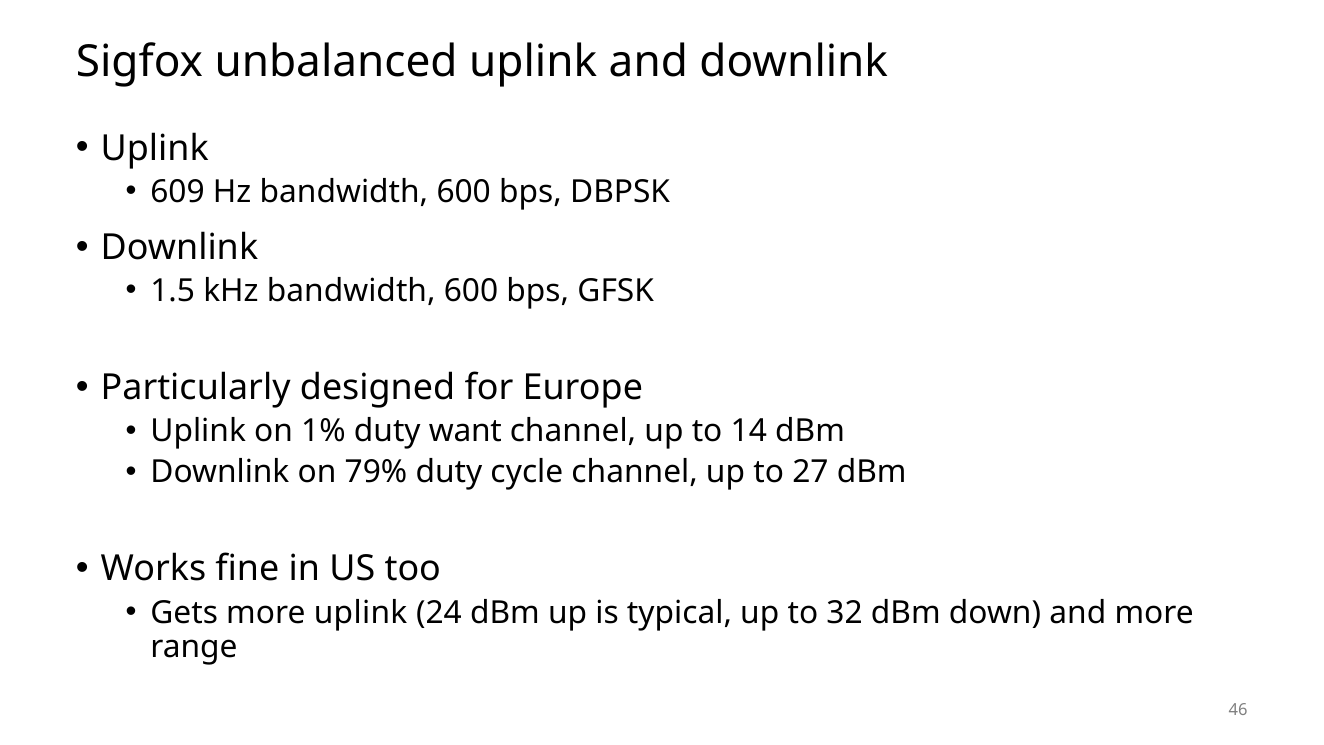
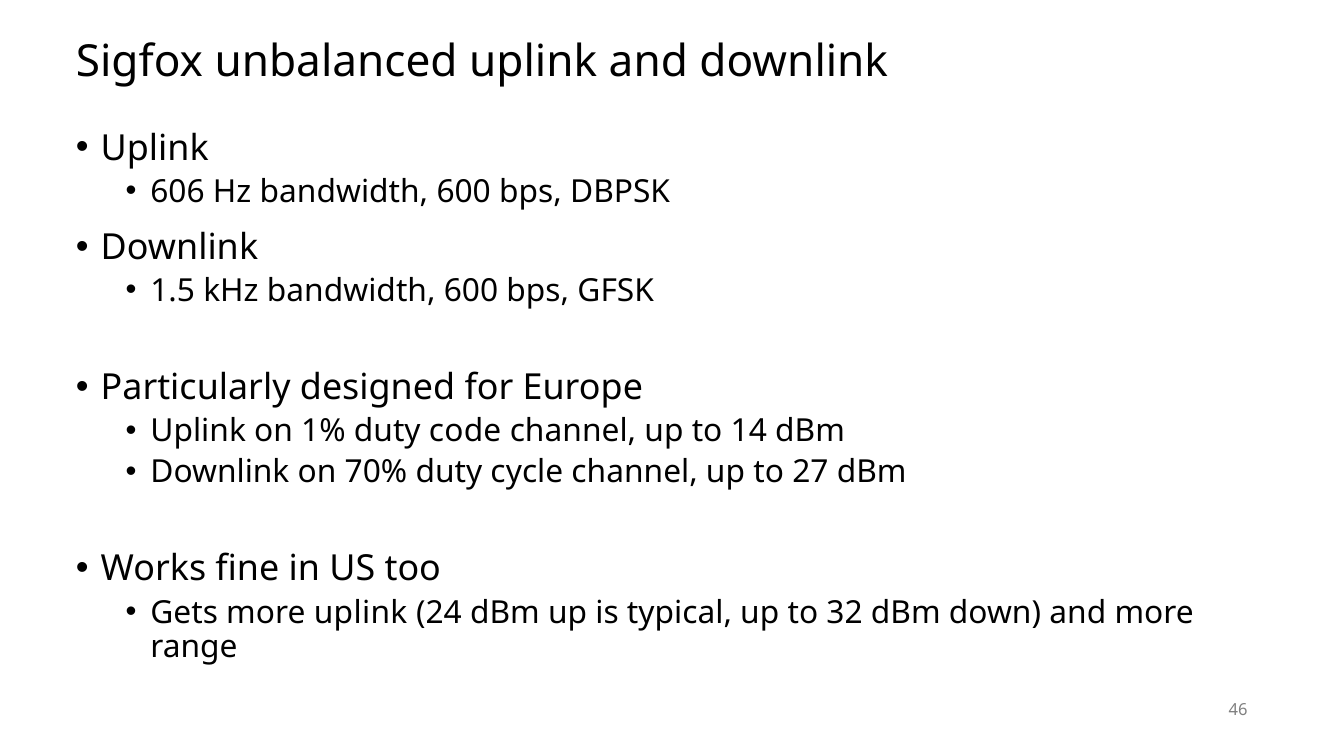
609: 609 -> 606
want: want -> code
79%: 79% -> 70%
